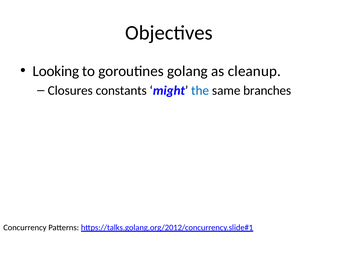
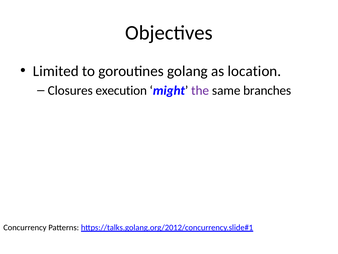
Looking: Looking -> Limited
cleanup: cleanup -> location
constants: constants -> execution
the colour: blue -> purple
